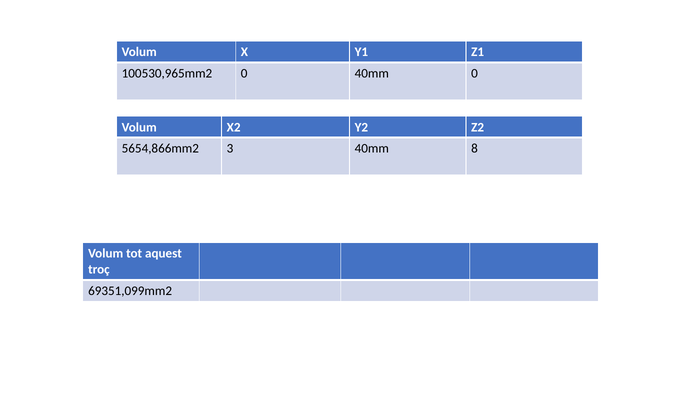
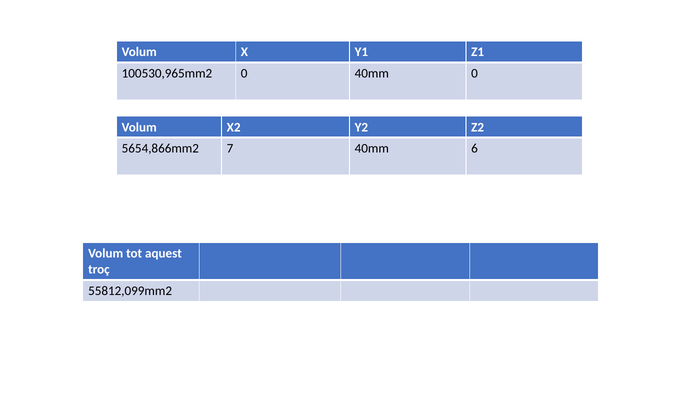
3: 3 -> 7
8: 8 -> 6
69351,099mm2: 69351,099mm2 -> 55812,099mm2
